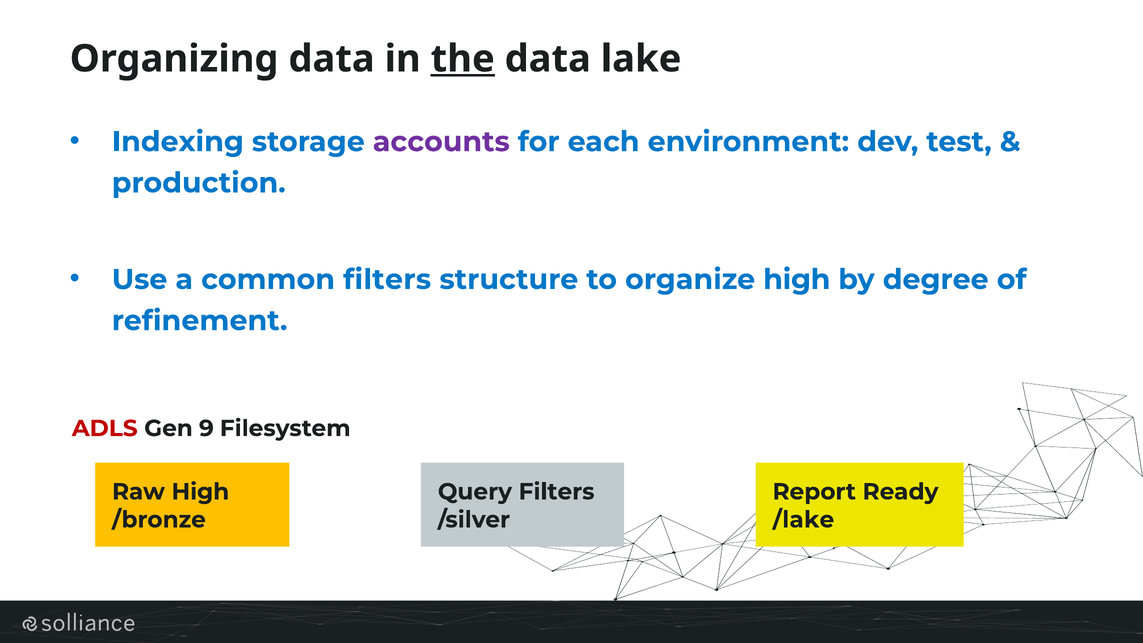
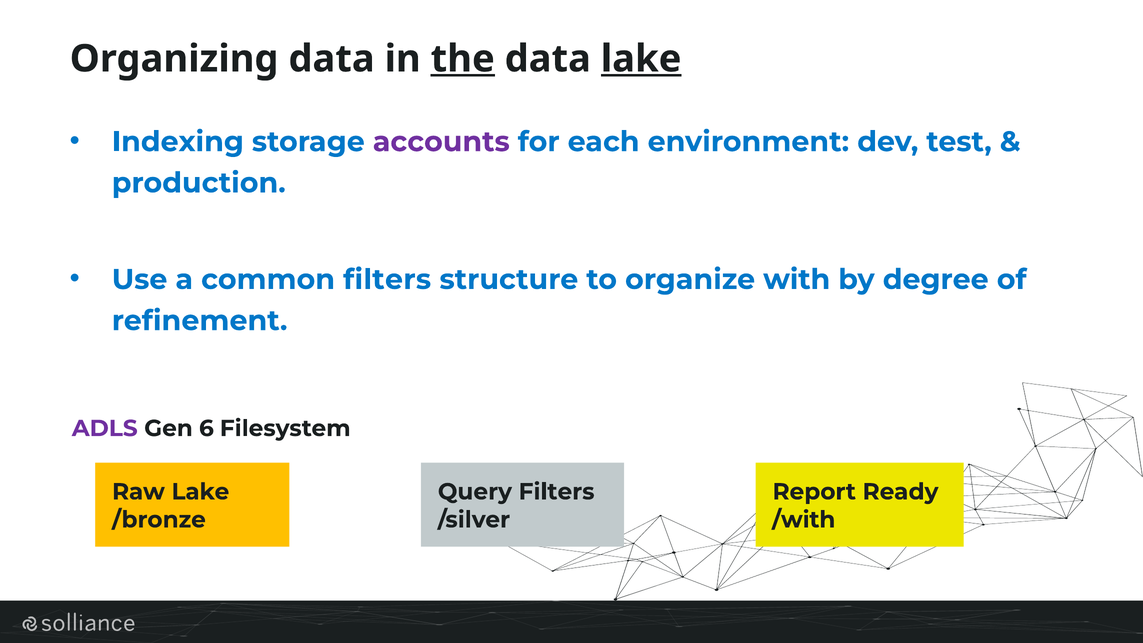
lake at (641, 59) underline: none -> present
organize high: high -> with
ADLS colour: red -> purple
9: 9 -> 6
Raw High: High -> Lake
/lake: /lake -> /with
